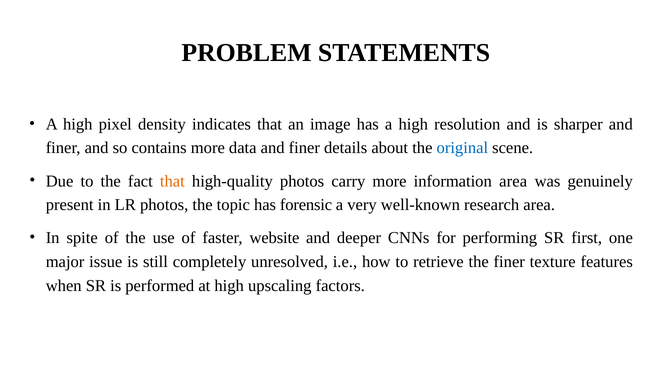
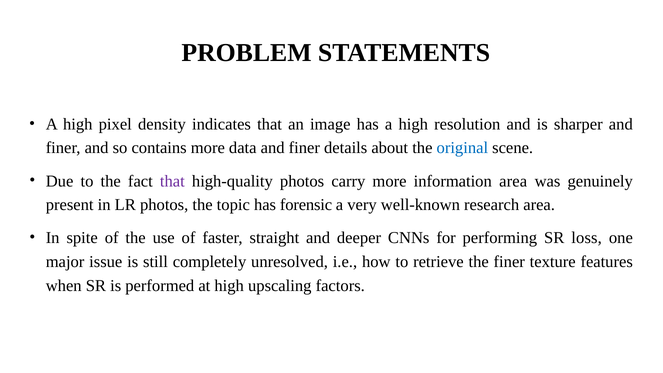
that at (172, 181) colour: orange -> purple
website: website -> straight
first: first -> loss
